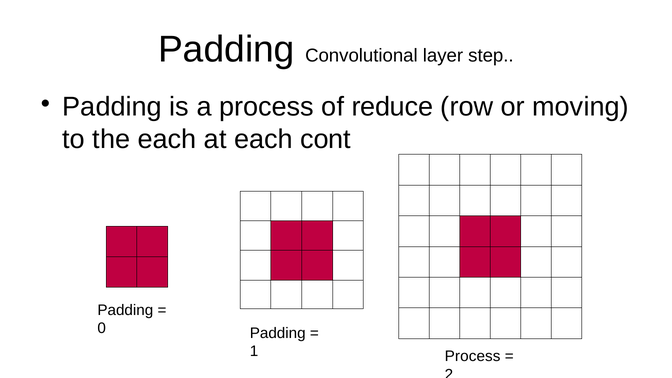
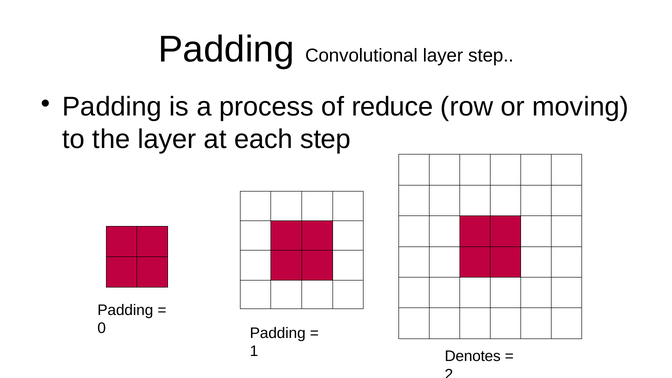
the each: each -> layer
each cont: cont -> step
1 Process: Process -> Denotes
